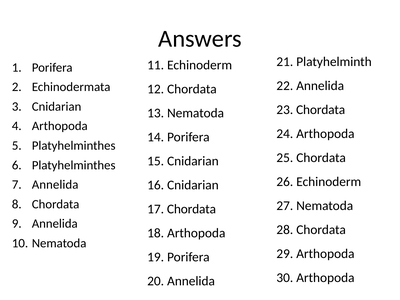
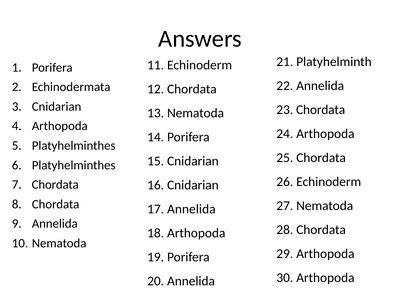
Annelida at (55, 185): Annelida -> Chordata
17 Chordata: Chordata -> Annelida
